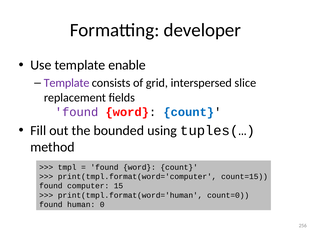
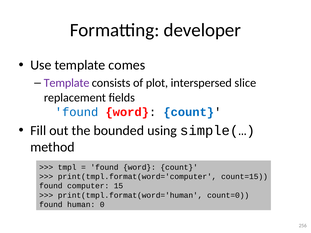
enable: enable -> comes
grid: grid -> plot
found at (77, 112) colour: purple -> blue
tuples(…: tuples(… -> simple(…
